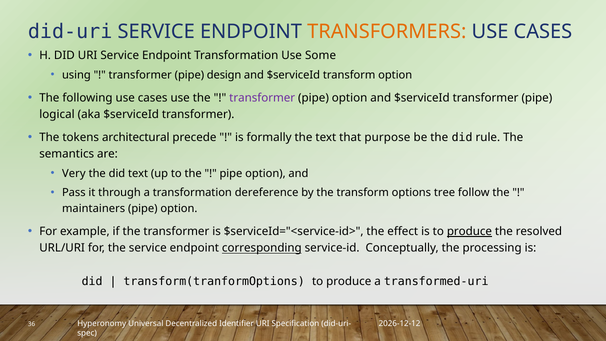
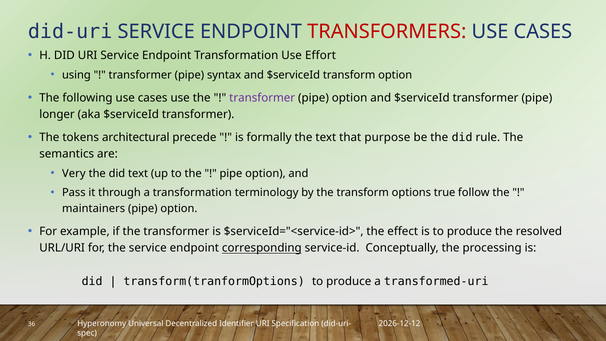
TRANSFORMERS colour: orange -> red
Some: Some -> Effort
design: design -> syntax
logical: logical -> longer
dereference: dereference -> terminology
tree: tree -> true
produce at (469, 231) underline: present -> none
